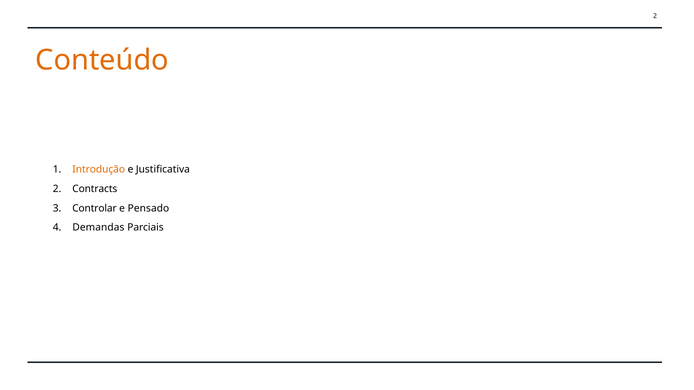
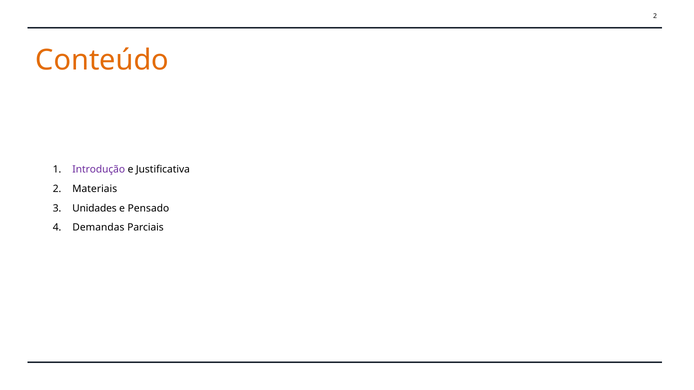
Introdução colour: orange -> purple
Contracts: Contracts -> Materiais
Controlar: Controlar -> Unidades
